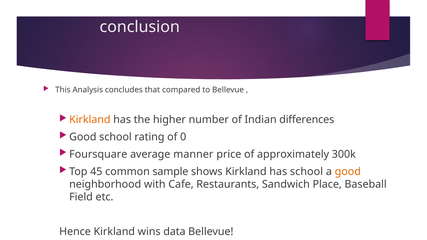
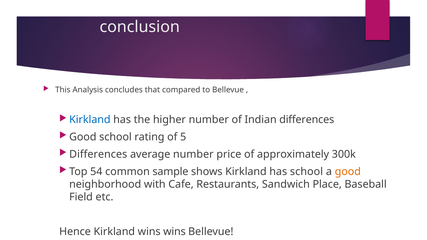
Kirkland at (90, 120) colour: orange -> blue
0: 0 -> 5
Foursquare at (98, 154): Foursquare -> Differences
average manner: manner -> number
45: 45 -> 54
wins data: data -> wins
